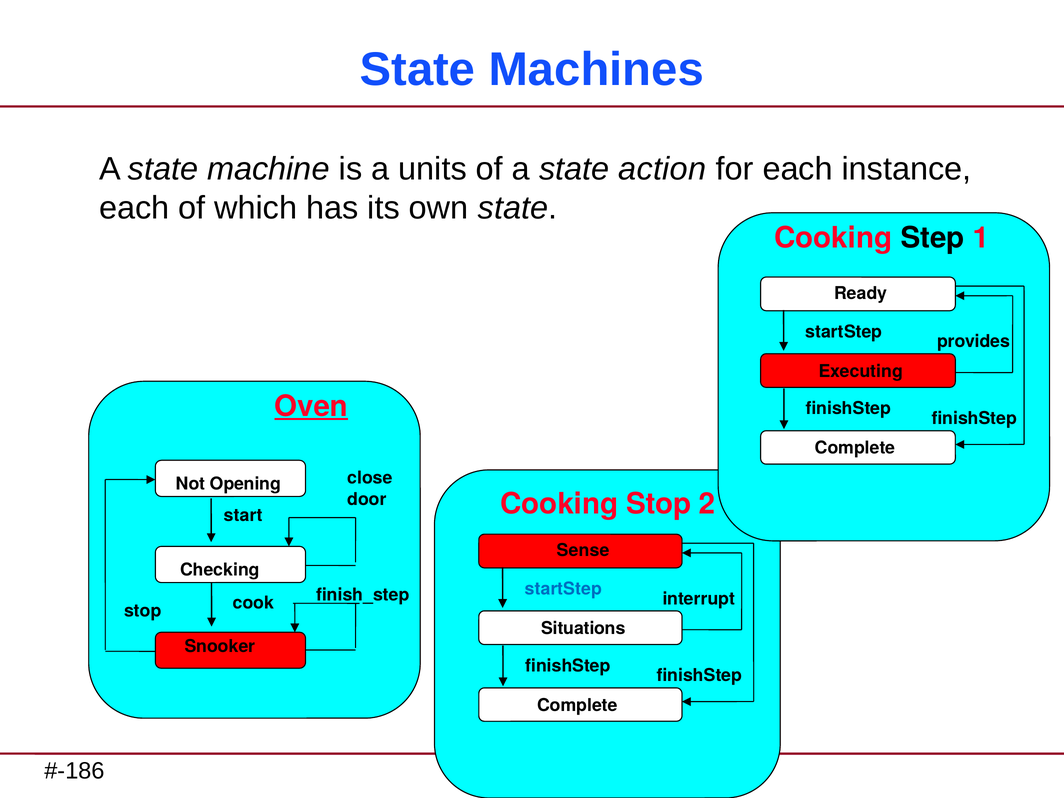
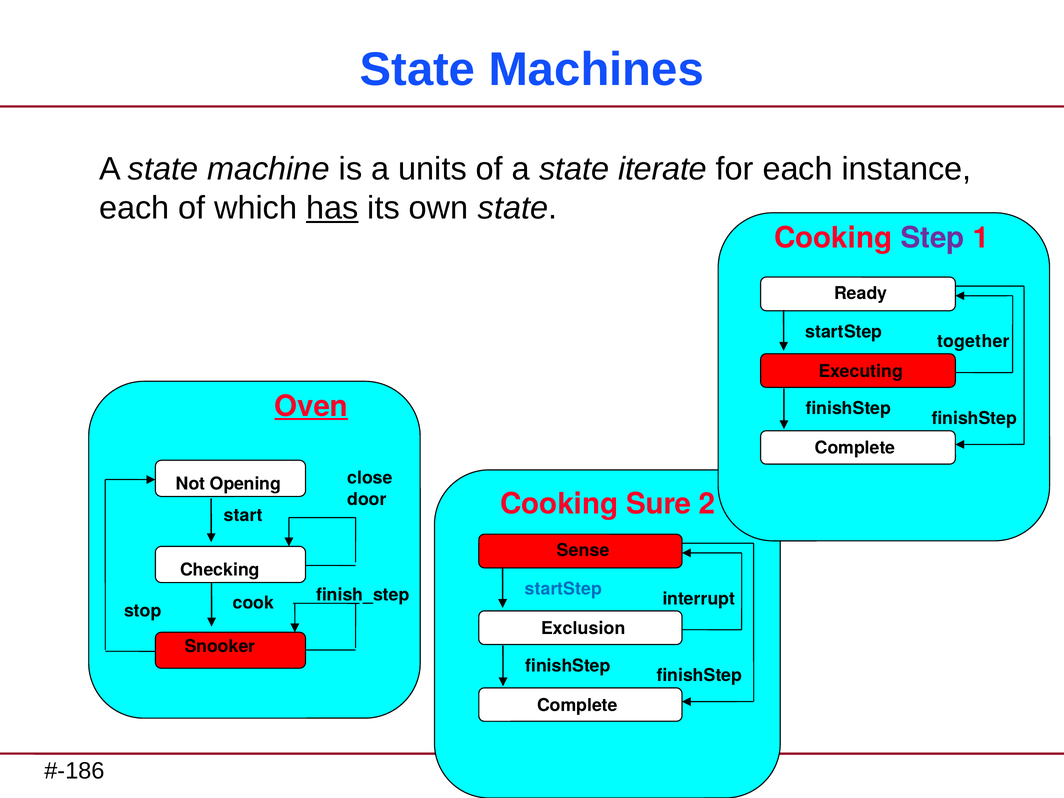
action: action -> iterate
has underline: none -> present
Step colour: black -> purple
provides: provides -> together
Cooking Stop: Stop -> Sure
Situations: Situations -> Exclusion
